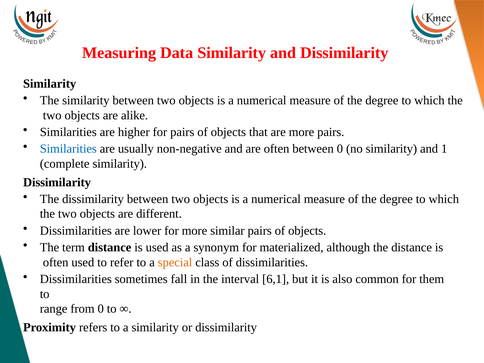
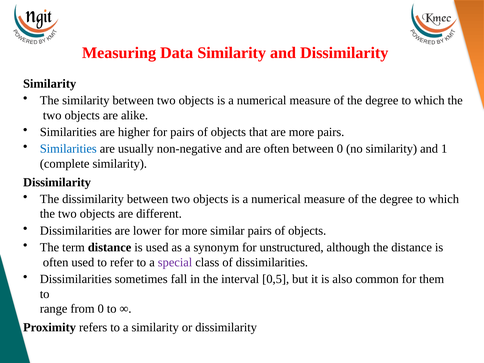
materialized: materialized -> unstructured
special colour: orange -> purple
6,1: 6,1 -> 0,5
